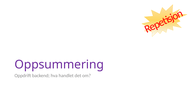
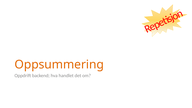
Oppsummering colour: purple -> orange
